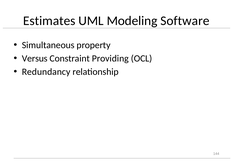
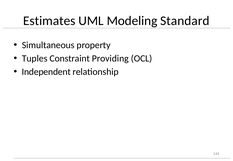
Software: Software -> Standard
Versus: Versus -> Tuples
Redundancy: Redundancy -> Independent
